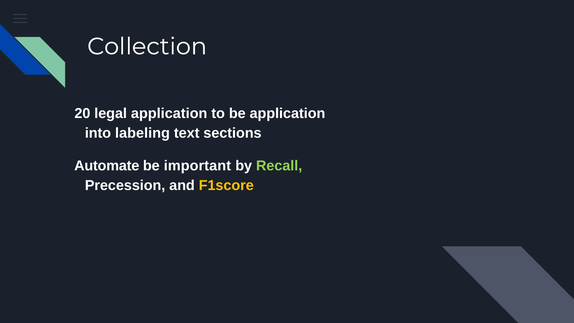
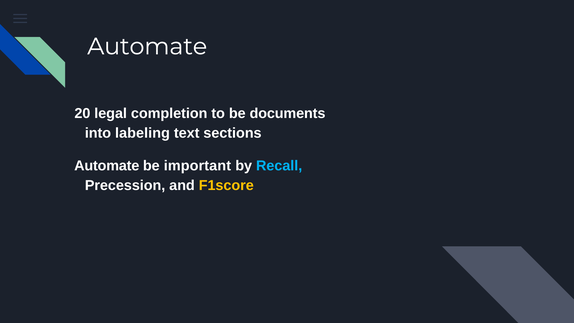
Collection at (147, 46): Collection -> Automate
legal application: application -> completion
be application: application -> documents
Recall colour: light green -> light blue
